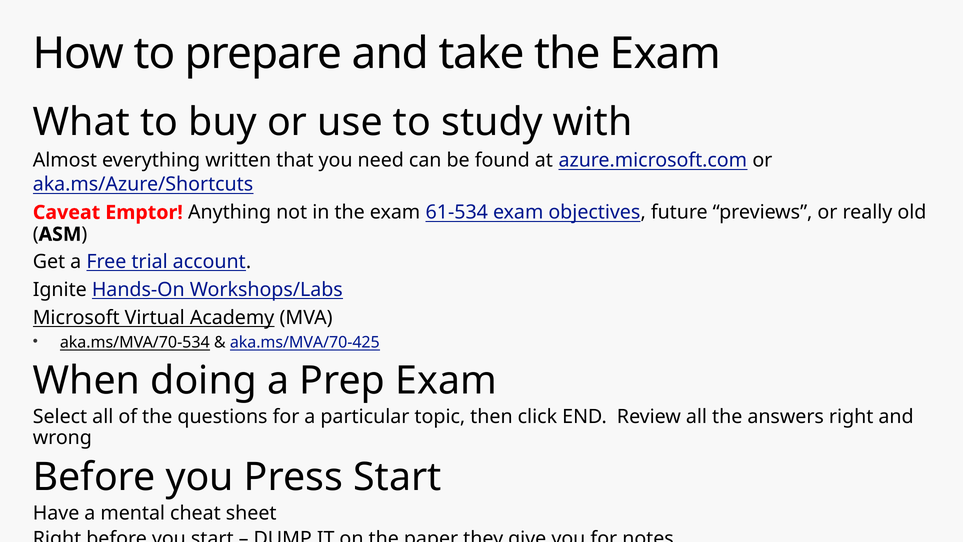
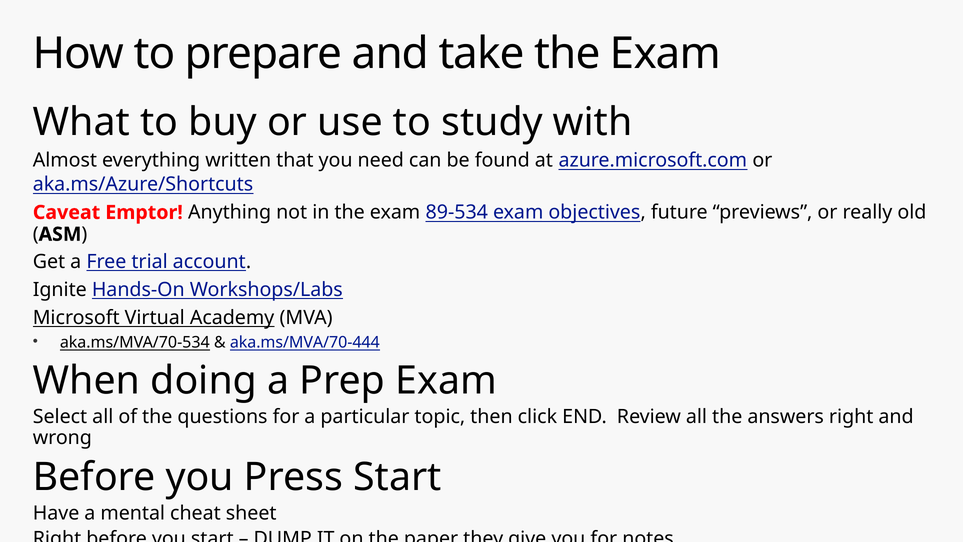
61-534: 61-534 -> 89-534
aka.ms/MVA/70-425: aka.ms/MVA/70-425 -> aka.ms/MVA/70-444
